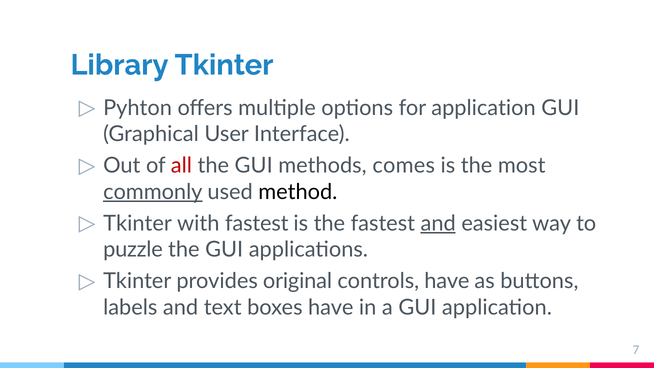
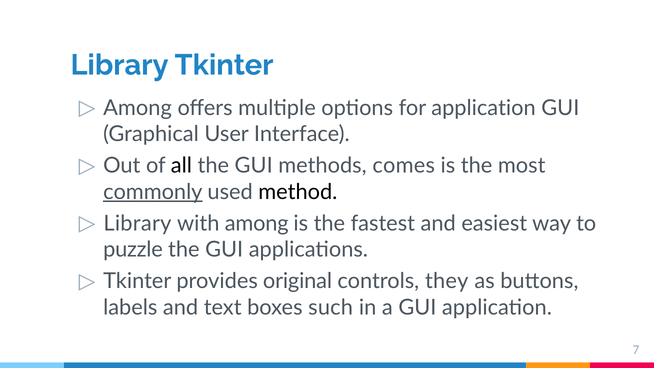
Pyhton at (138, 108): Pyhton -> Among
all colour: red -> black
Tkinter at (138, 223): Tkinter -> Library
with fastest: fastest -> among
and at (438, 223) underline: present -> none
controls have: have -> they
boxes have: have -> such
